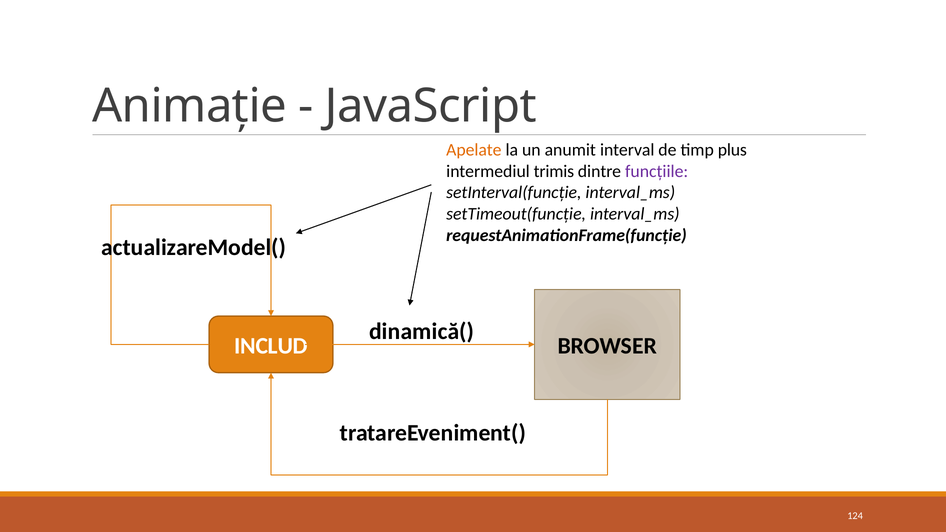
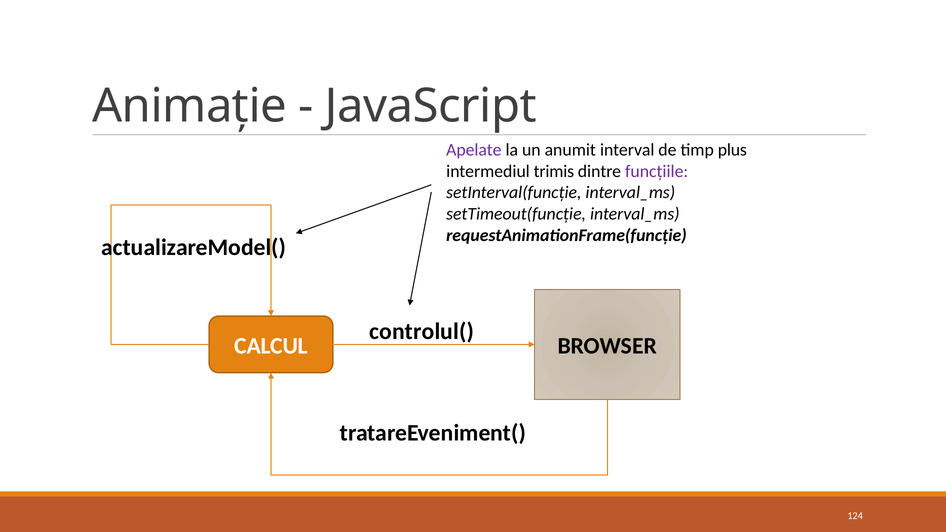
Apelate colour: orange -> purple
dinamică(: dinamică( -> controlul(
INCLUD: INCLUD -> CALCUL
